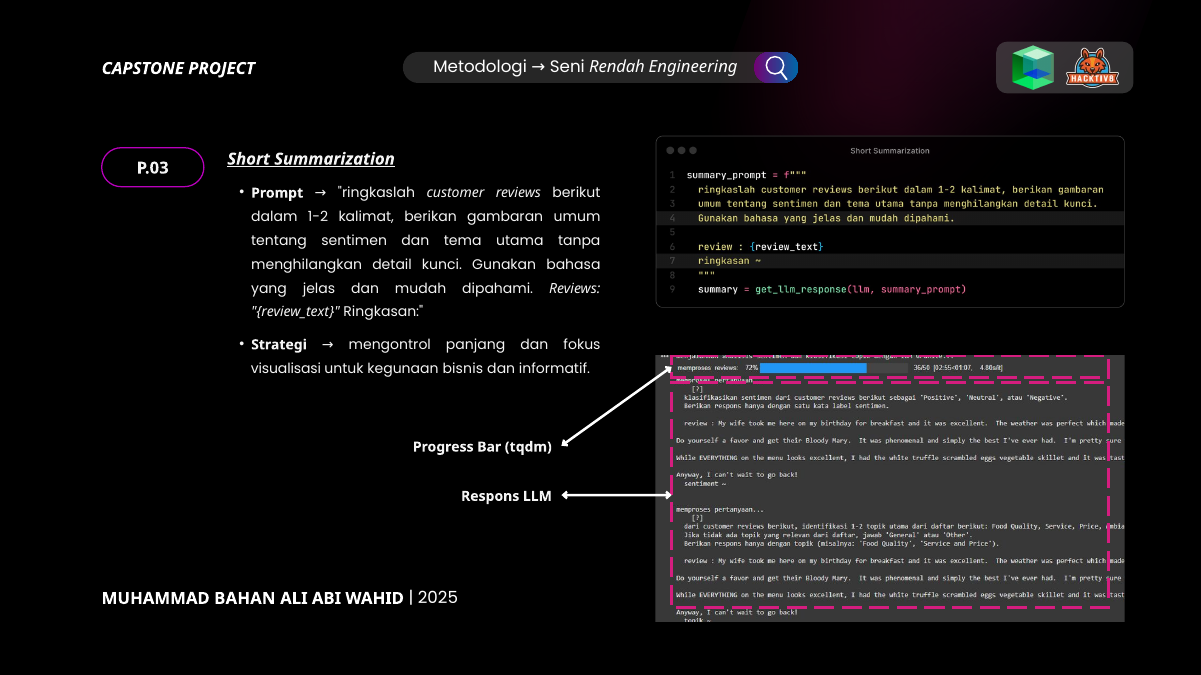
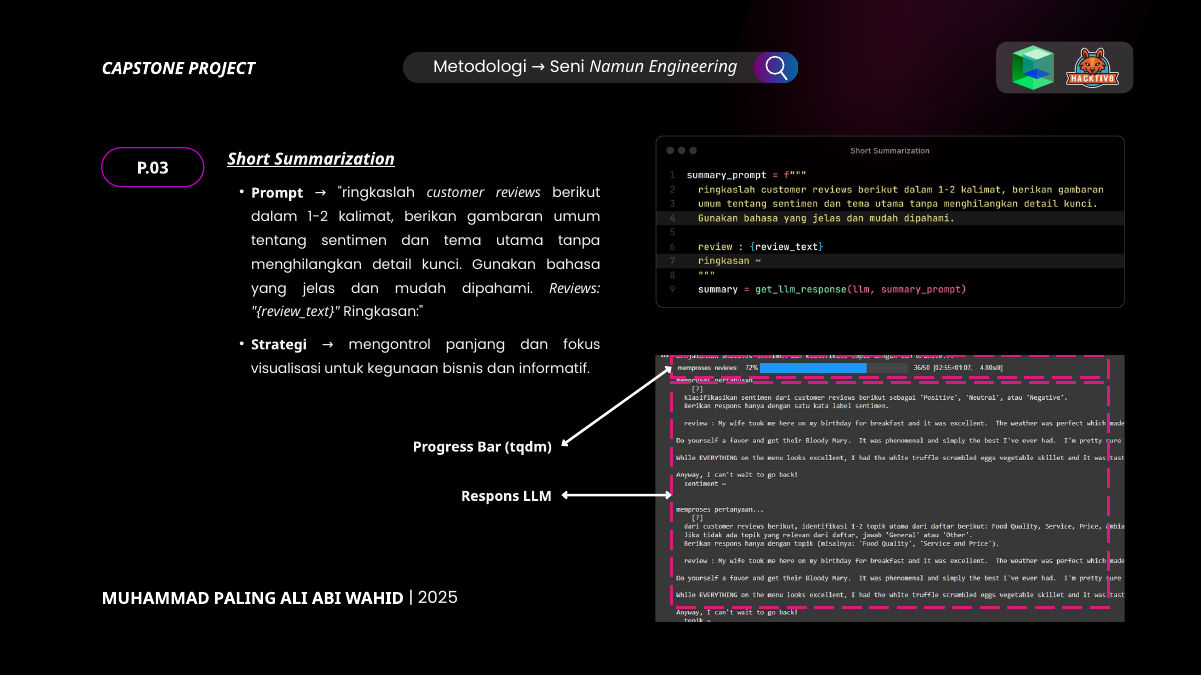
Rendah: Rendah -> Namun
BAHAN: BAHAN -> PALING
